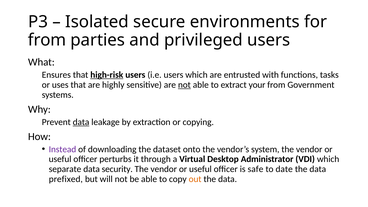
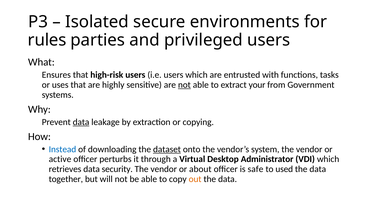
from at (47, 40): from -> rules
high-risk underline: present -> none
Instead colour: purple -> blue
dataset underline: none -> present
useful at (60, 159): useful -> active
separate: separate -> retrieves
useful at (200, 169): useful -> about
date: date -> used
prefixed: prefixed -> together
